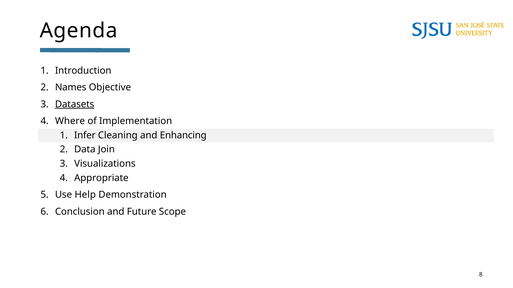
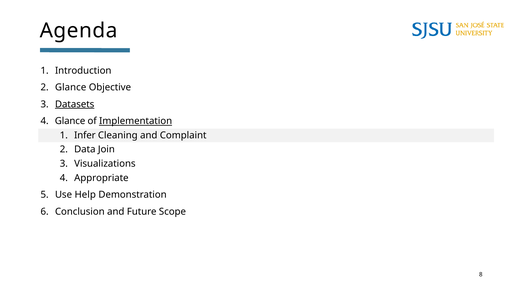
Names at (71, 88): Names -> Glance
Where at (70, 121): Where -> Glance
Implementation underline: none -> present
Enhancing: Enhancing -> Complaint
